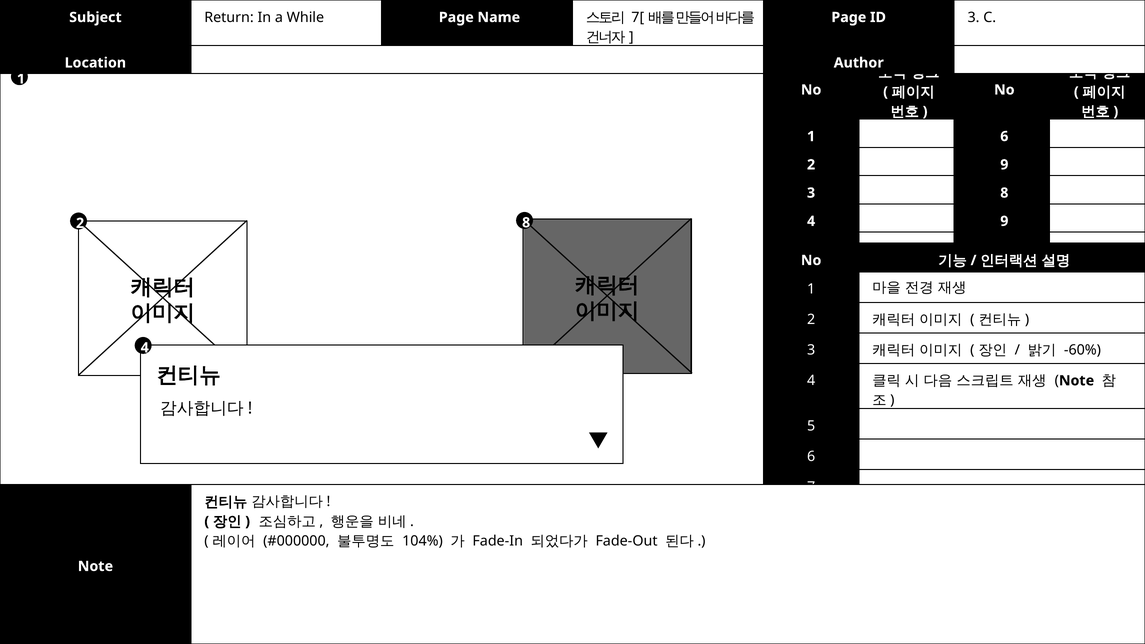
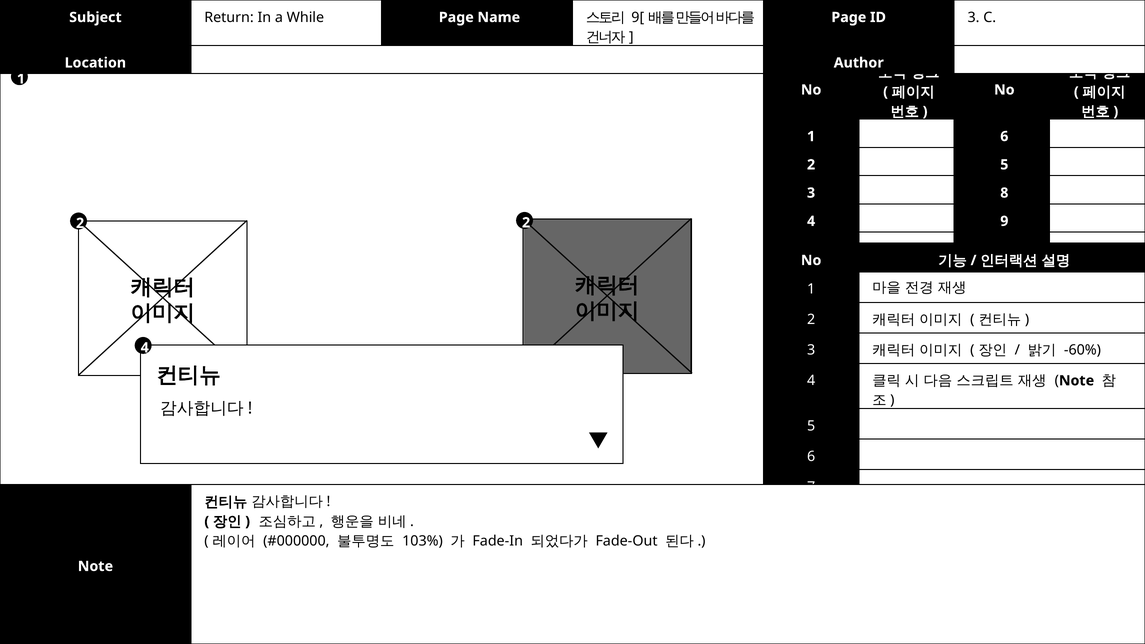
7 at (635, 17): 7 -> 9
2 9: 9 -> 5
2 8: 8 -> 2
104%: 104% -> 103%
